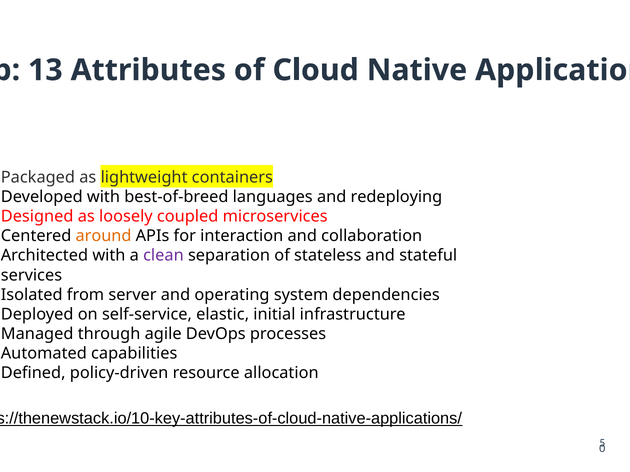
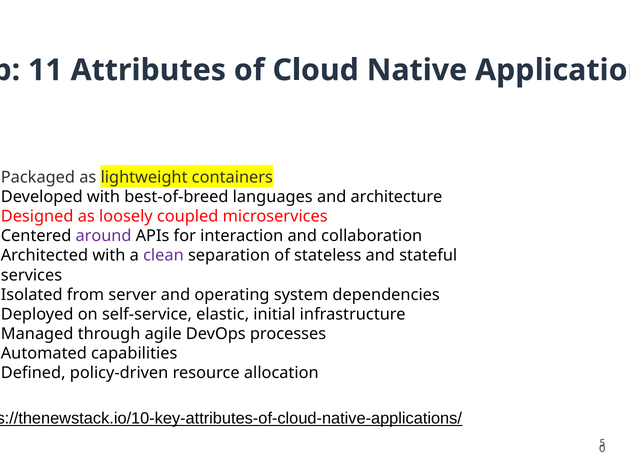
13: 13 -> 11
redeploying: redeploying -> architecture
around colour: orange -> purple
